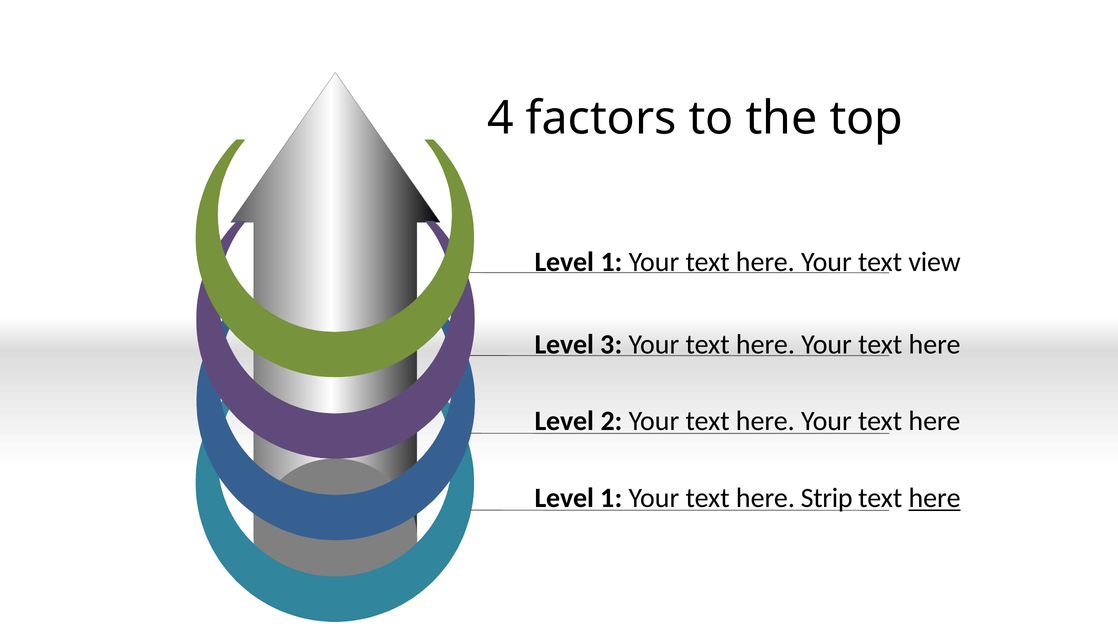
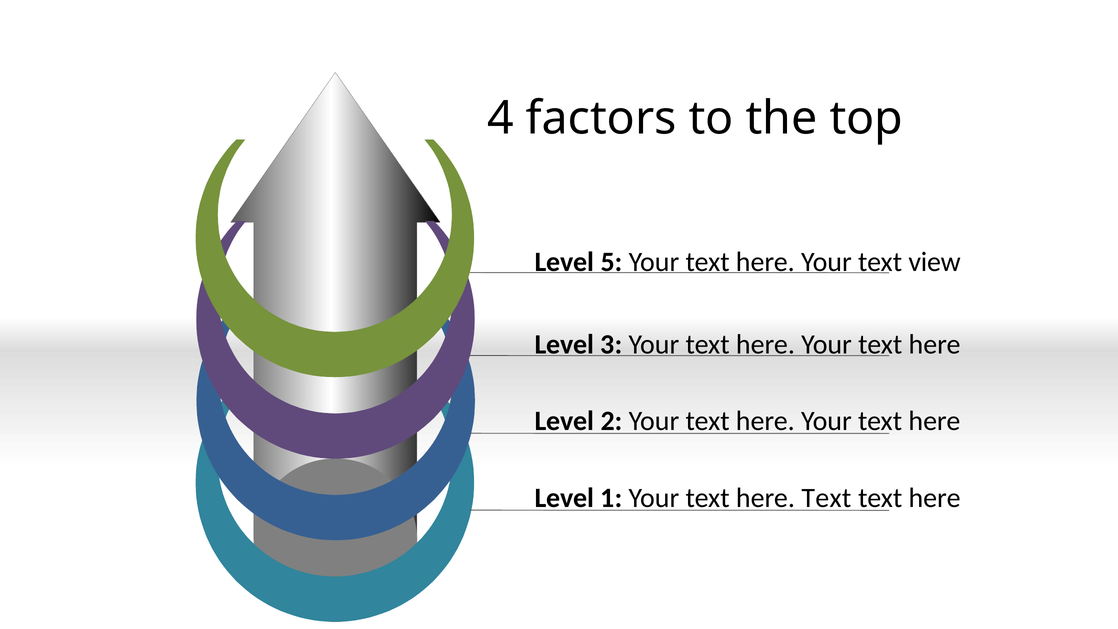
1 at (611, 262): 1 -> 5
here Strip: Strip -> Text
here at (935, 498) underline: present -> none
